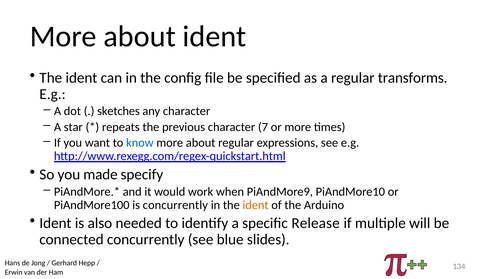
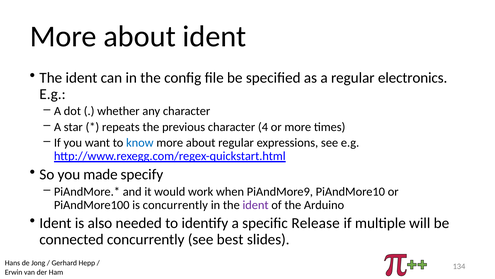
transforms: transforms -> electronics
sketches: sketches -> whether
7: 7 -> 4
ident at (256, 205) colour: orange -> purple
blue: blue -> best
